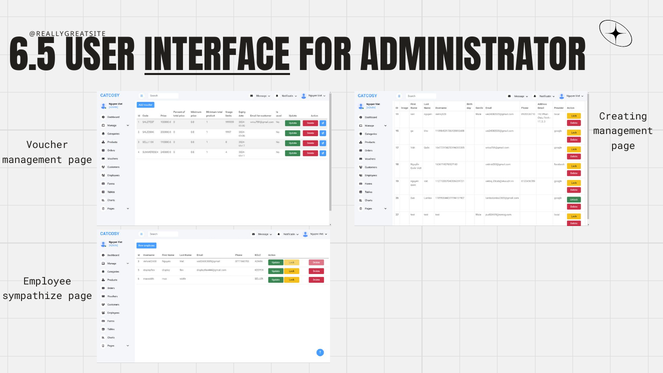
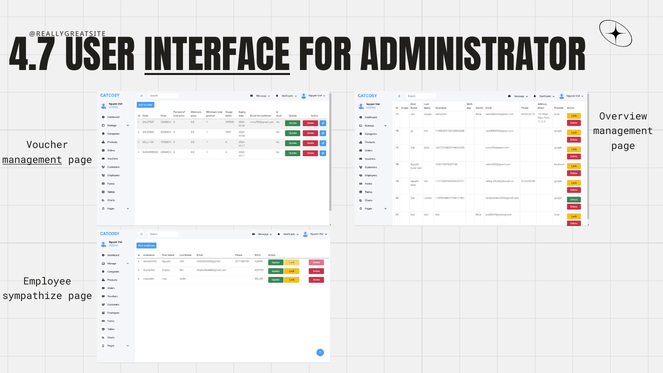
6.5: 6.5 -> 4.7
Creating: Creating -> Overview
management at (32, 160) underline: none -> present
